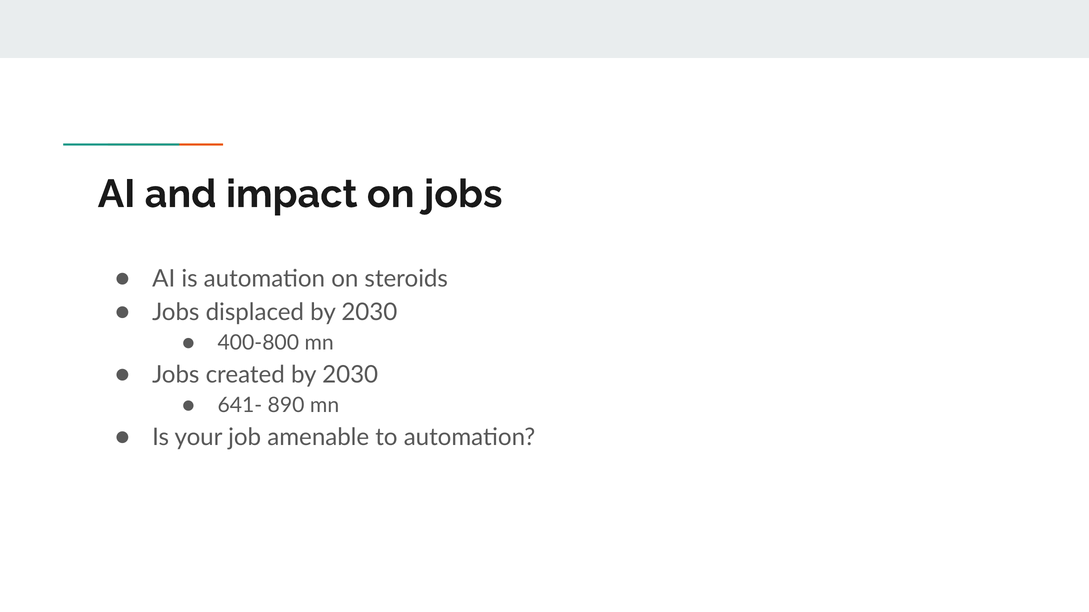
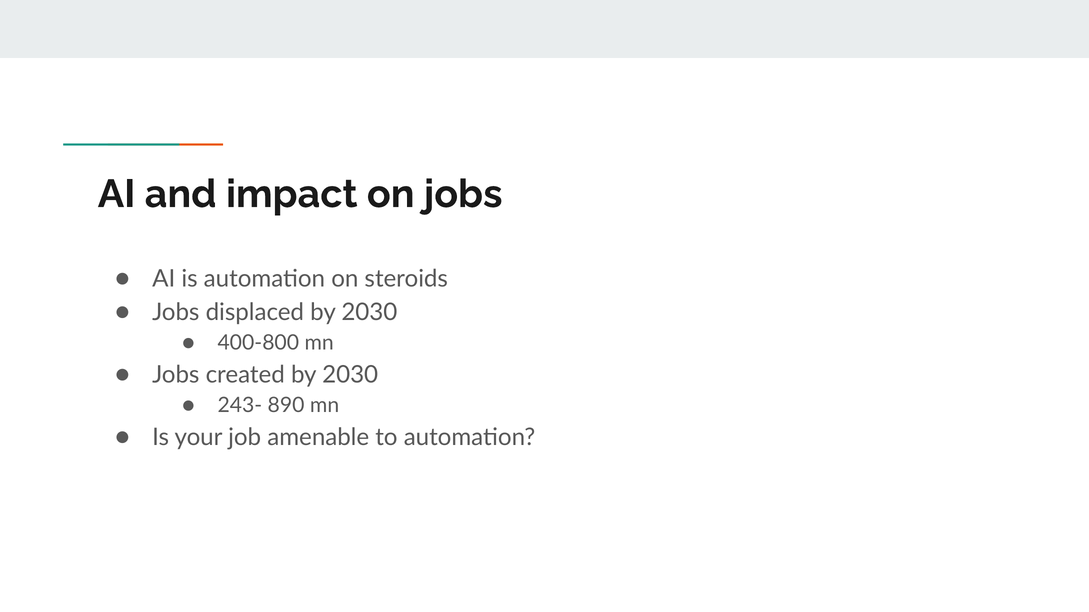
641-: 641- -> 243-
